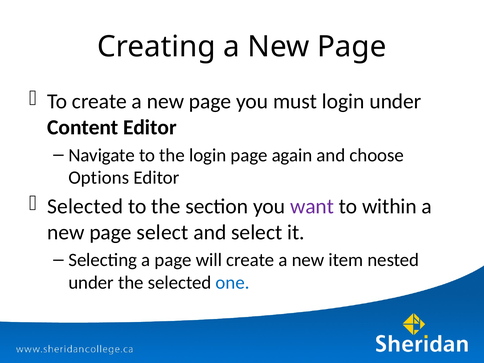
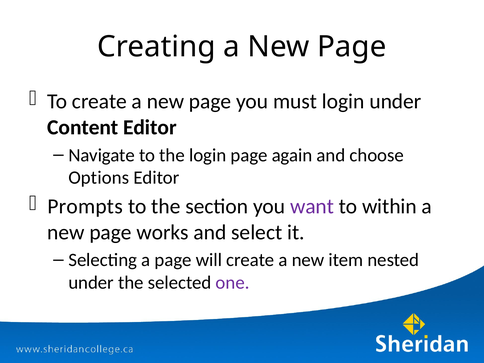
Selected at (85, 206): Selected -> Prompts
page select: select -> works
one colour: blue -> purple
